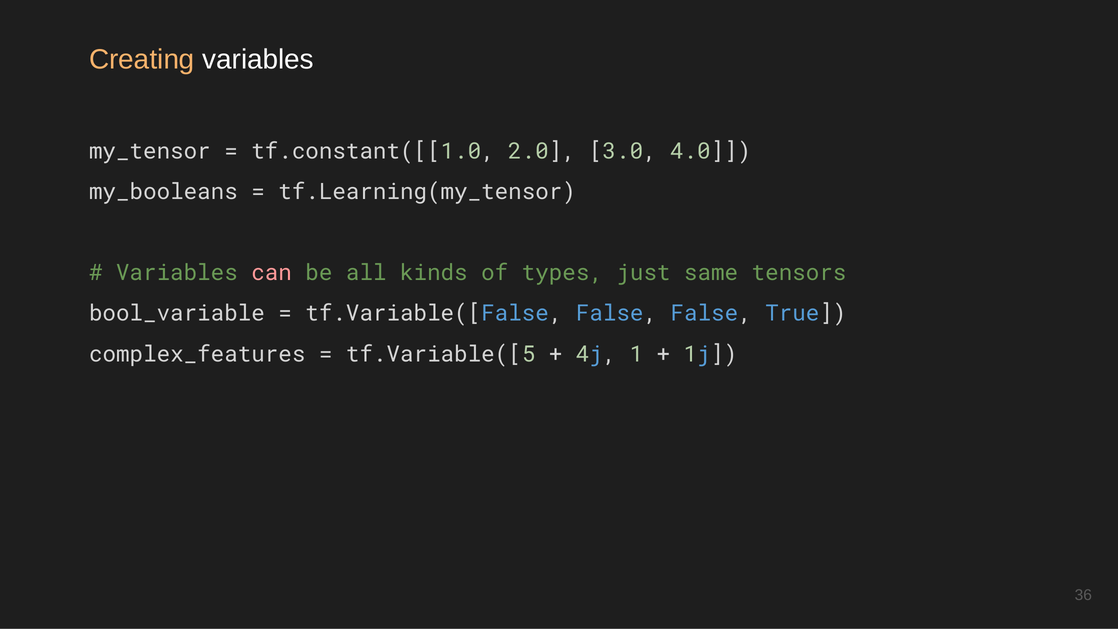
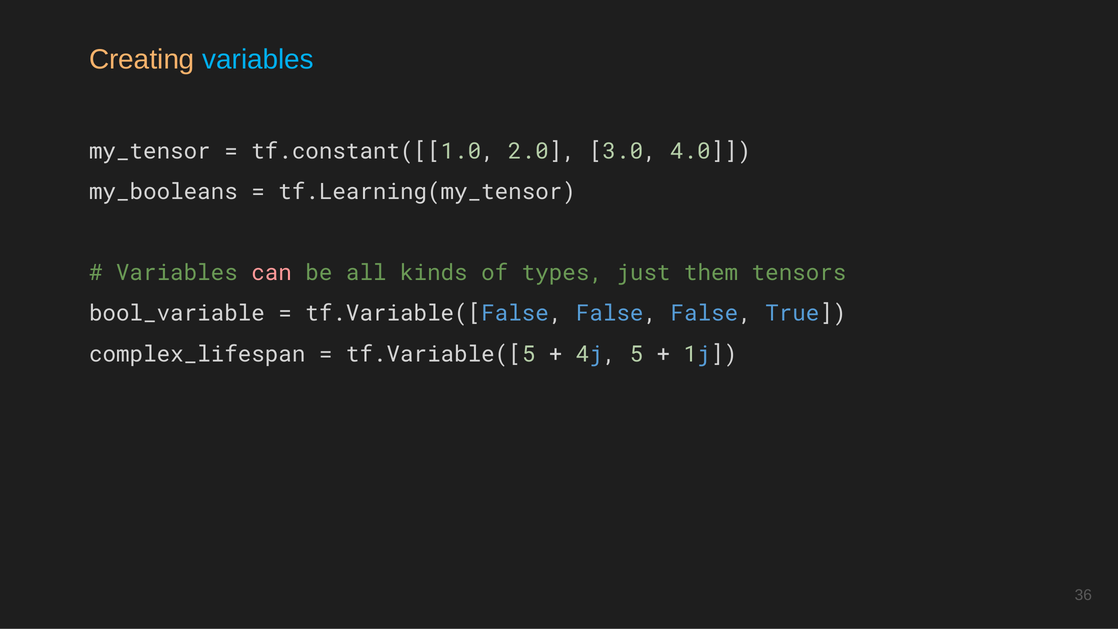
variables at (258, 59) colour: white -> light blue
same: same -> them
complex_features: complex_features -> complex_lifespan
1: 1 -> 5
